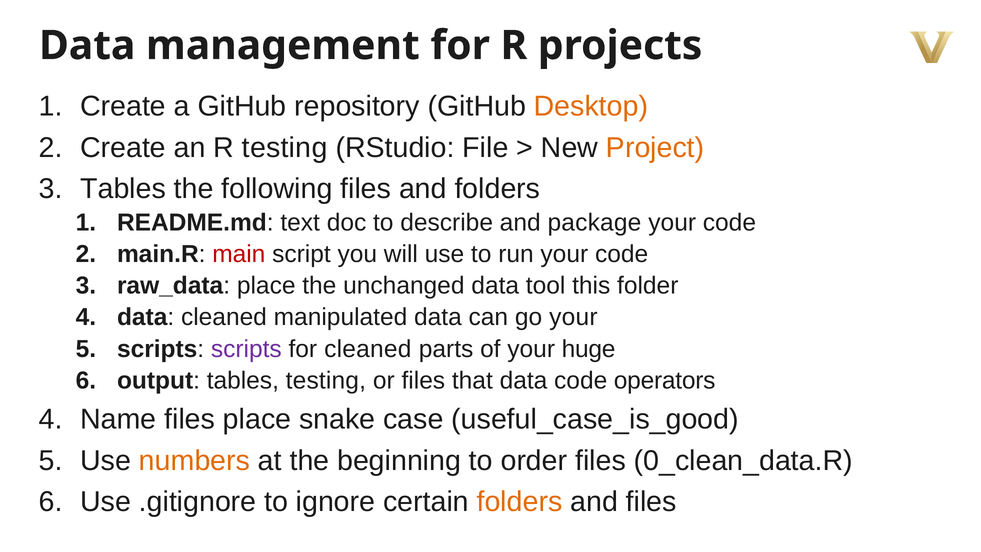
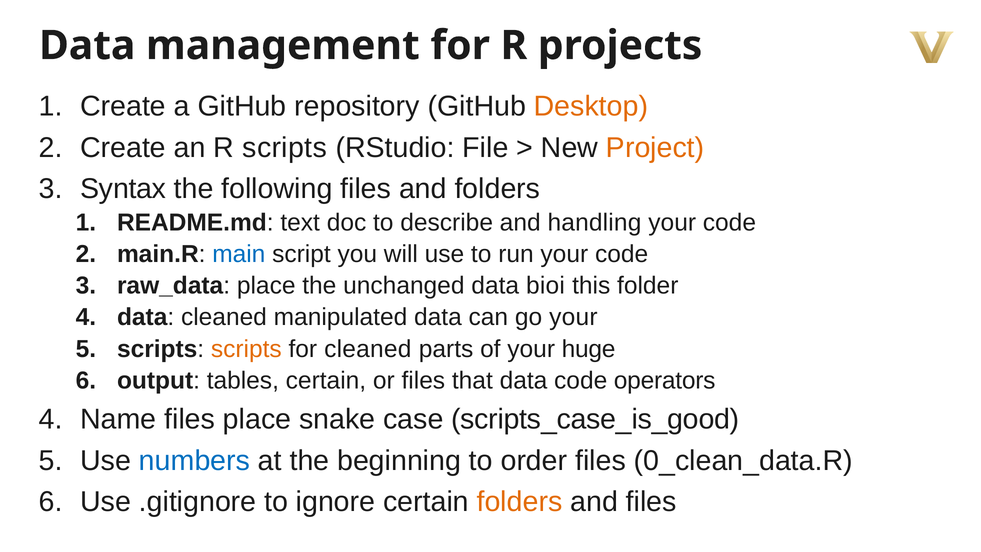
R testing: testing -> scripts
Tables at (123, 189): Tables -> Syntax
package: package -> handling
main colour: red -> blue
tool: tool -> bioi
scripts at (246, 349) colour: purple -> orange
tables testing: testing -> certain
useful_case_is_good: useful_case_is_good -> scripts_case_is_good
numbers colour: orange -> blue
